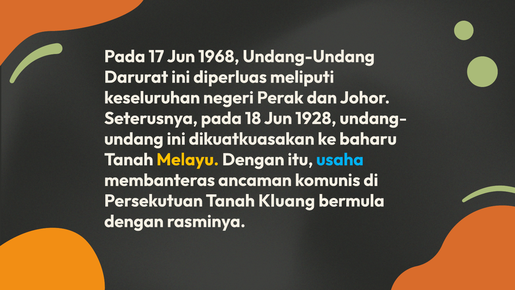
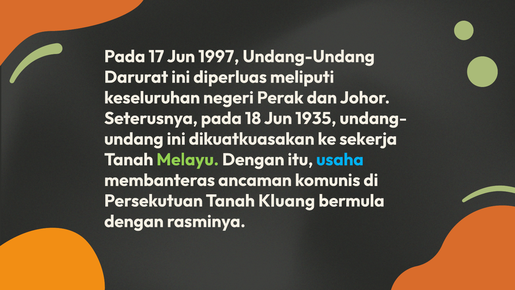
1968: 1968 -> 1997
1928: 1928 -> 1935
baharu: baharu -> sekerja
Melayu colour: yellow -> light green
